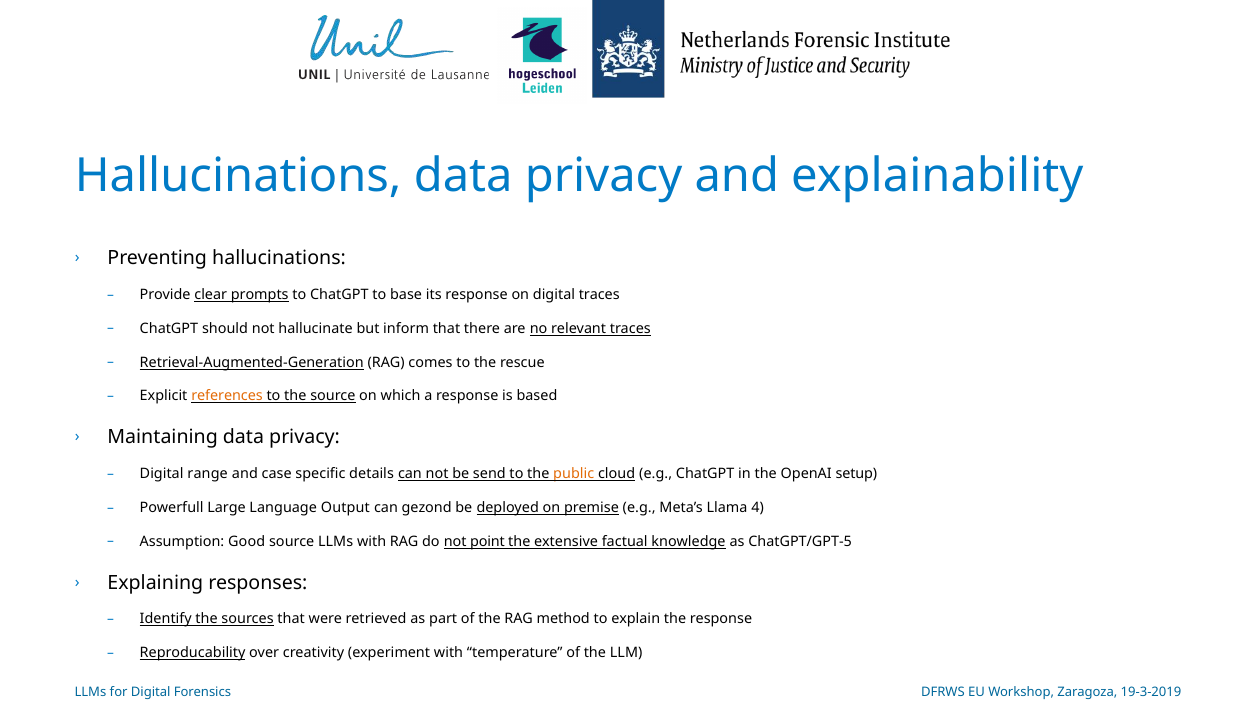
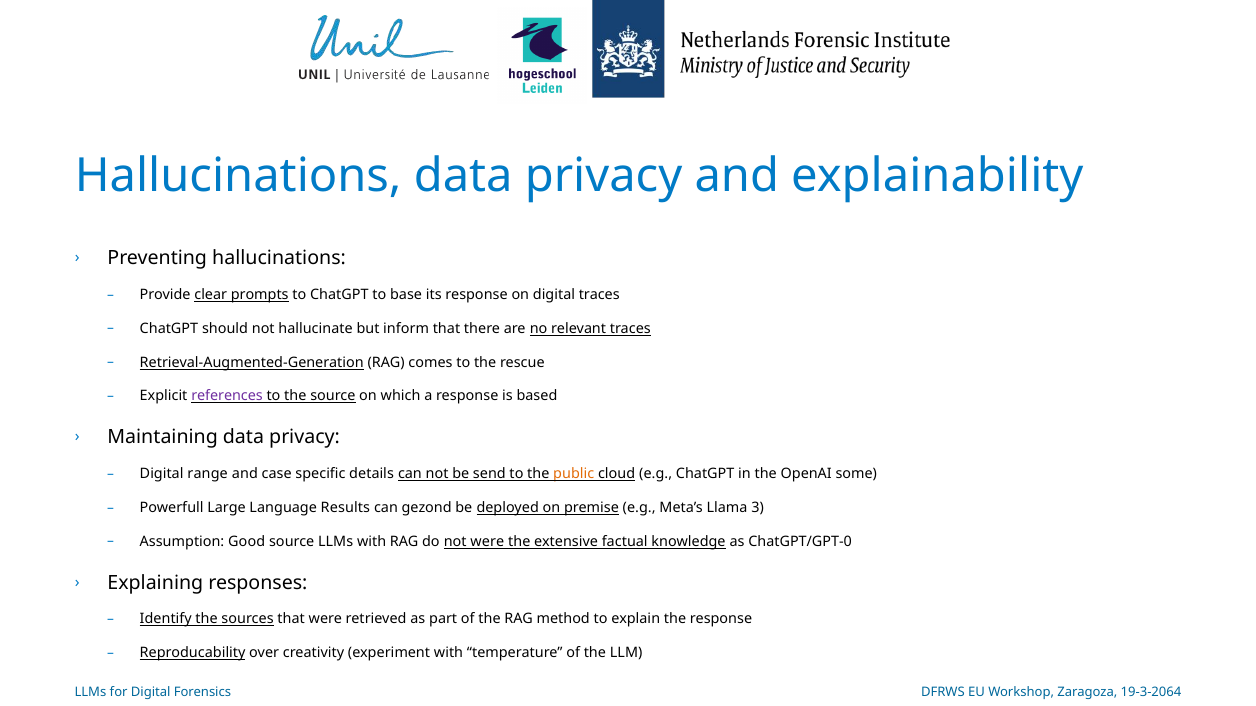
references colour: orange -> purple
setup: setup -> some
Output: Output -> Results
4: 4 -> 3
not point: point -> were
ChatGPT/GPT-5: ChatGPT/GPT-5 -> ChatGPT/GPT-0
19-3-2019: 19-3-2019 -> 19-3-2064
